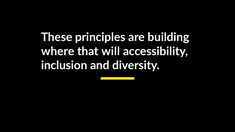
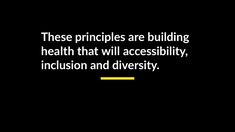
where: where -> health
